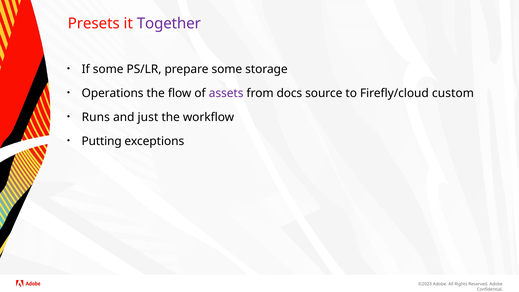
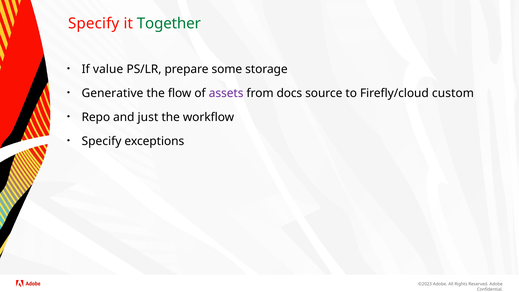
Presets at (94, 23): Presets -> Specify
Together colour: purple -> green
If some: some -> value
Operations: Operations -> Generative
Runs: Runs -> Repo
Putting at (102, 141): Putting -> Specify
